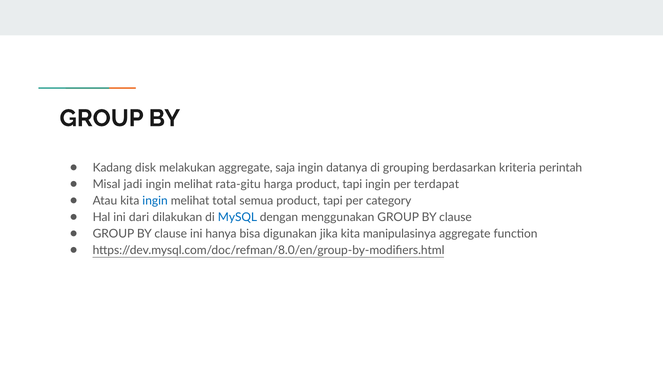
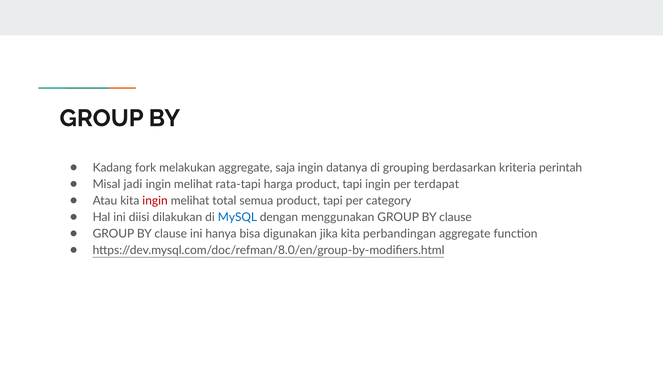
disk: disk -> fork
rata-gitu: rata-gitu -> rata-tapi
ingin at (155, 201) colour: blue -> red
dari: dari -> diisi
manipulasinya: manipulasinya -> perbandingan
